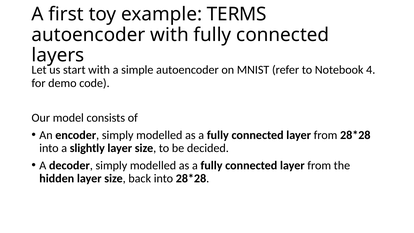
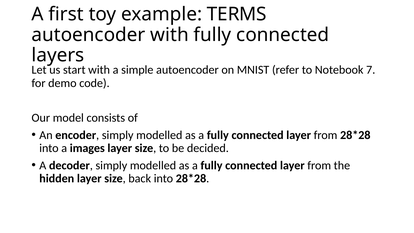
4: 4 -> 7
slightly: slightly -> images
